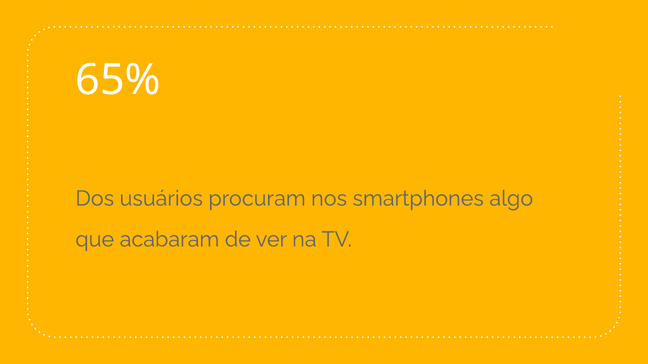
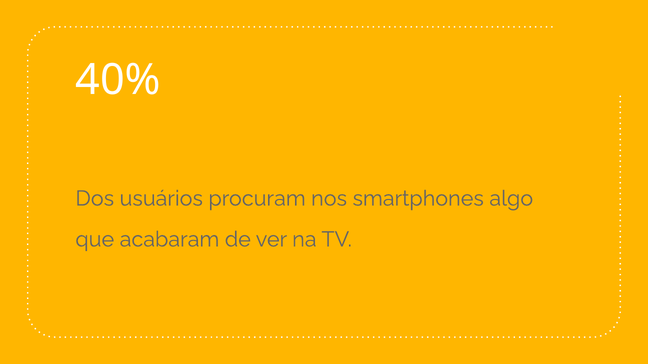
65%: 65% -> 40%
